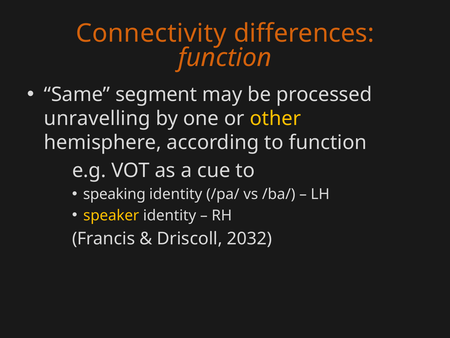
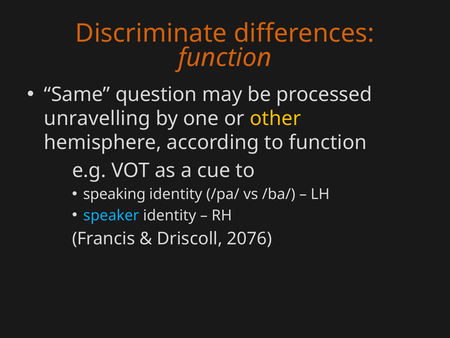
Connectivity: Connectivity -> Discriminate
segment: segment -> question
speaker colour: yellow -> light blue
2032: 2032 -> 2076
